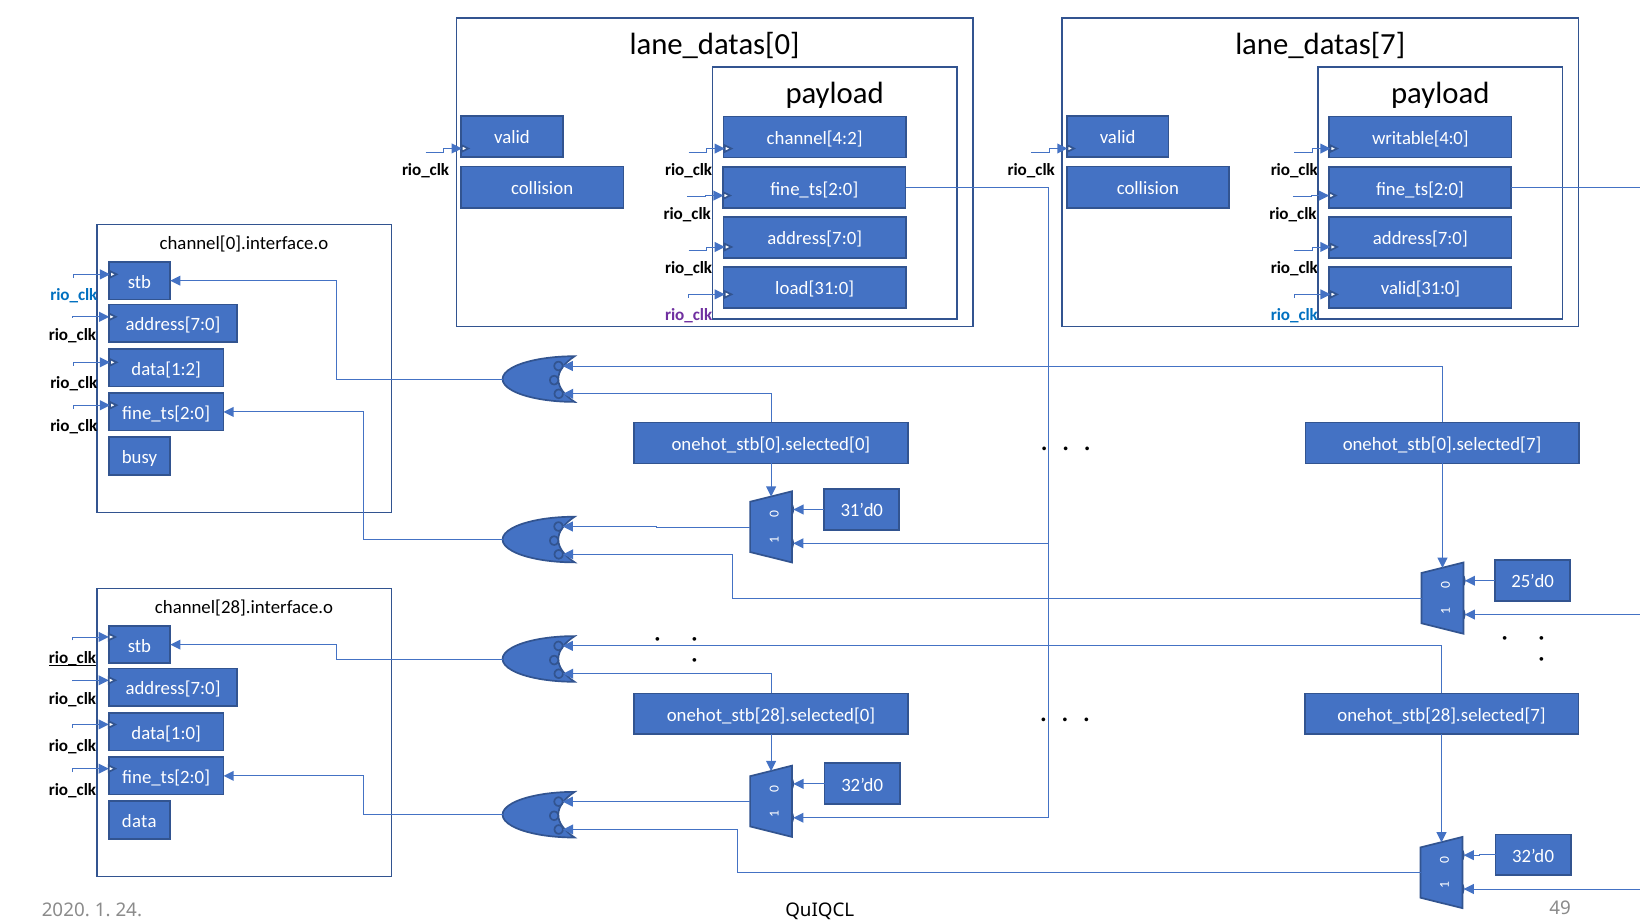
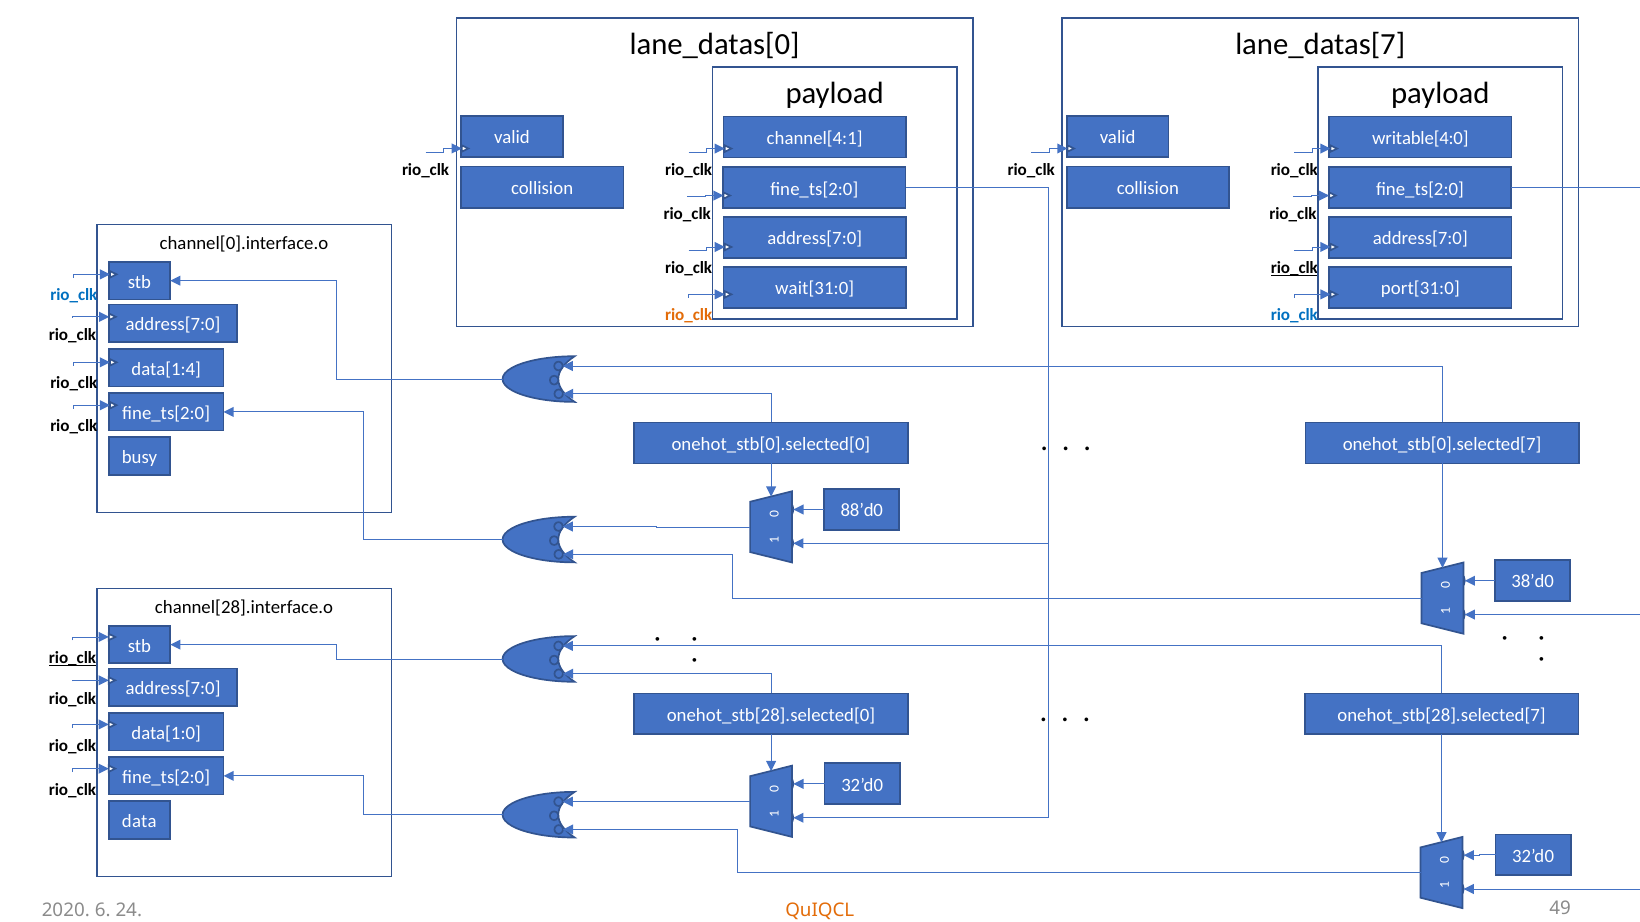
channel[4:2: channel[4:2 -> channel[4:1
rio_clk at (1294, 268) underline: none -> present
load[31:0: load[31:0 -> wait[31:0
valid[31:0: valid[31:0 -> port[31:0
rio_clk at (689, 315) colour: purple -> orange
data[1:2: data[1:2 -> data[1:4
31’d0: 31’d0 -> 88’d0
25’d0: 25’d0 -> 38’d0
2020 1: 1 -> 6
QuIQCL colour: black -> orange
